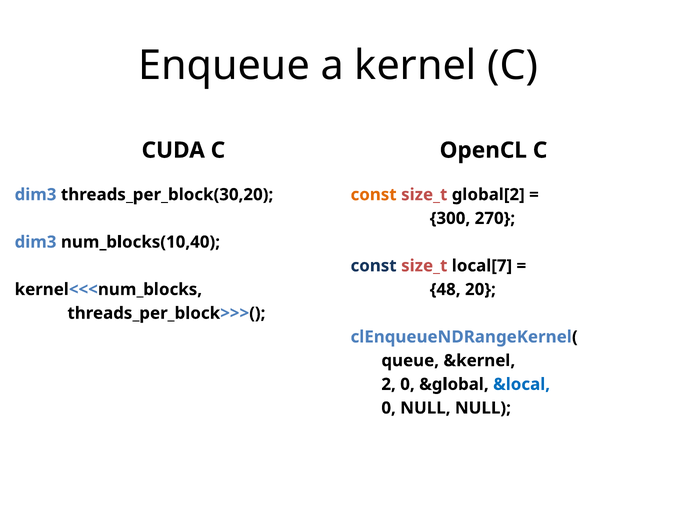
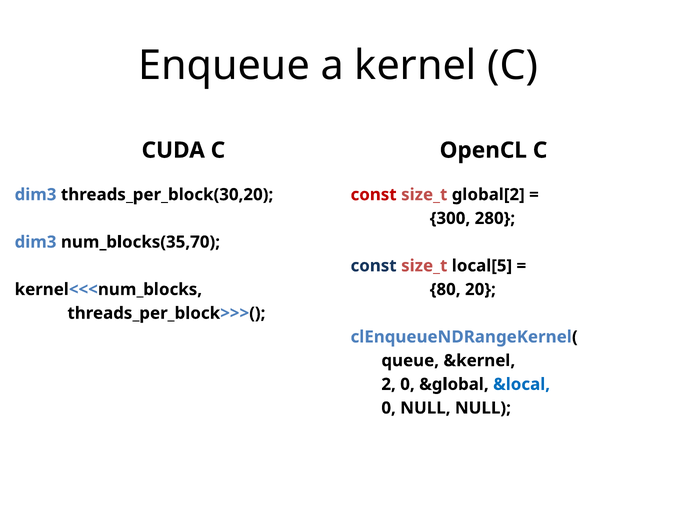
const at (374, 195) colour: orange -> red
270: 270 -> 280
num_blocks(10,40: num_blocks(10,40 -> num_blocks(35,70
local[7: local[7 -> local[5
48: 48 -> 80
